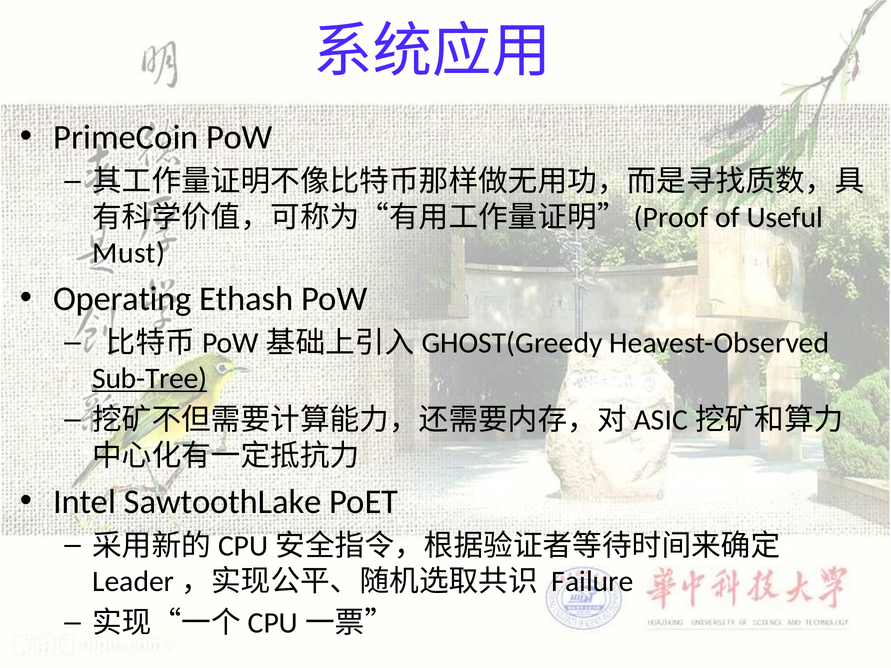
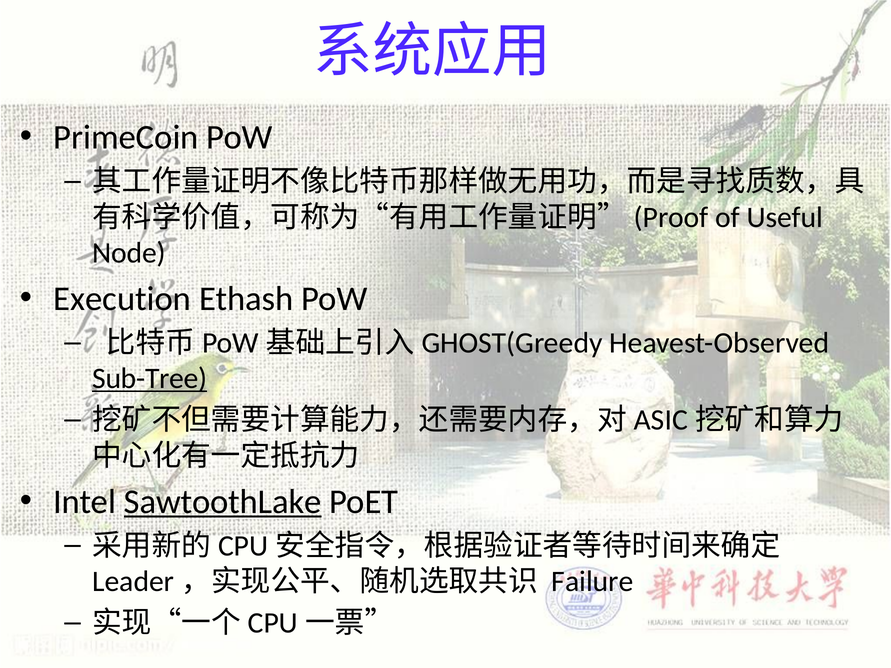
Must: Must -> Node
Operating: Operating -> Execution
SawtoothLake underline: none -> present
